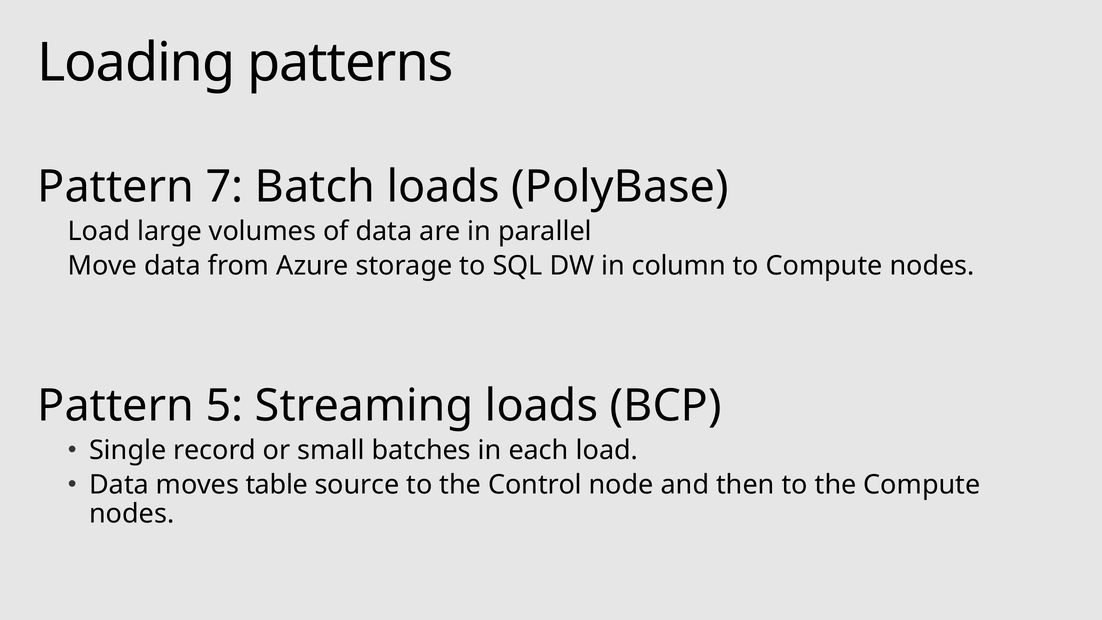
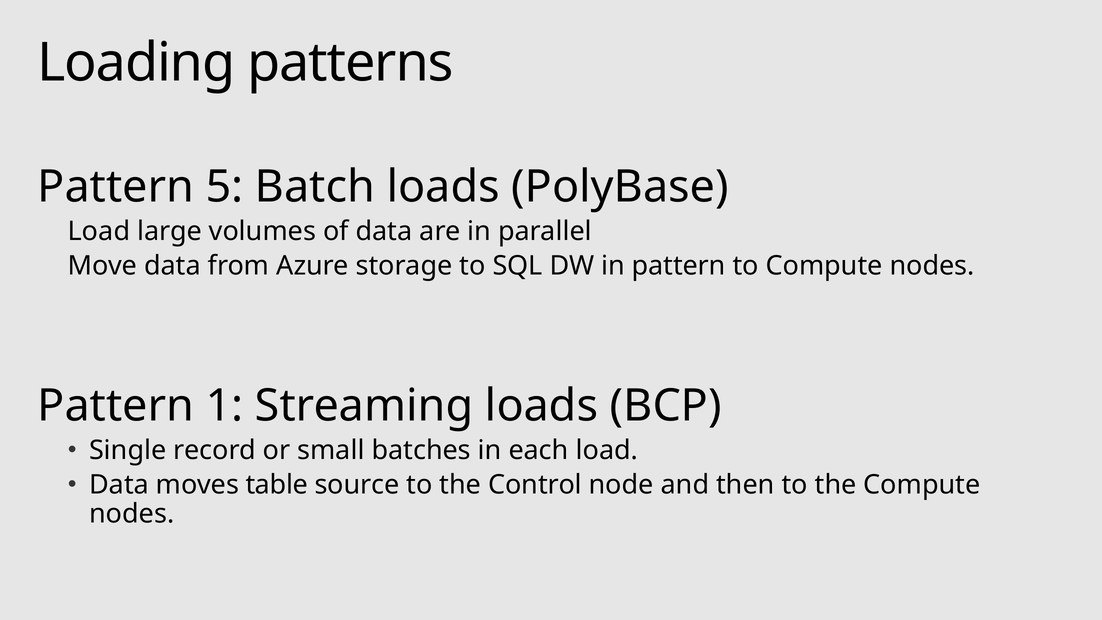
7: 7 -> 5
in column: column -> pattern
5: 5 -> 1
